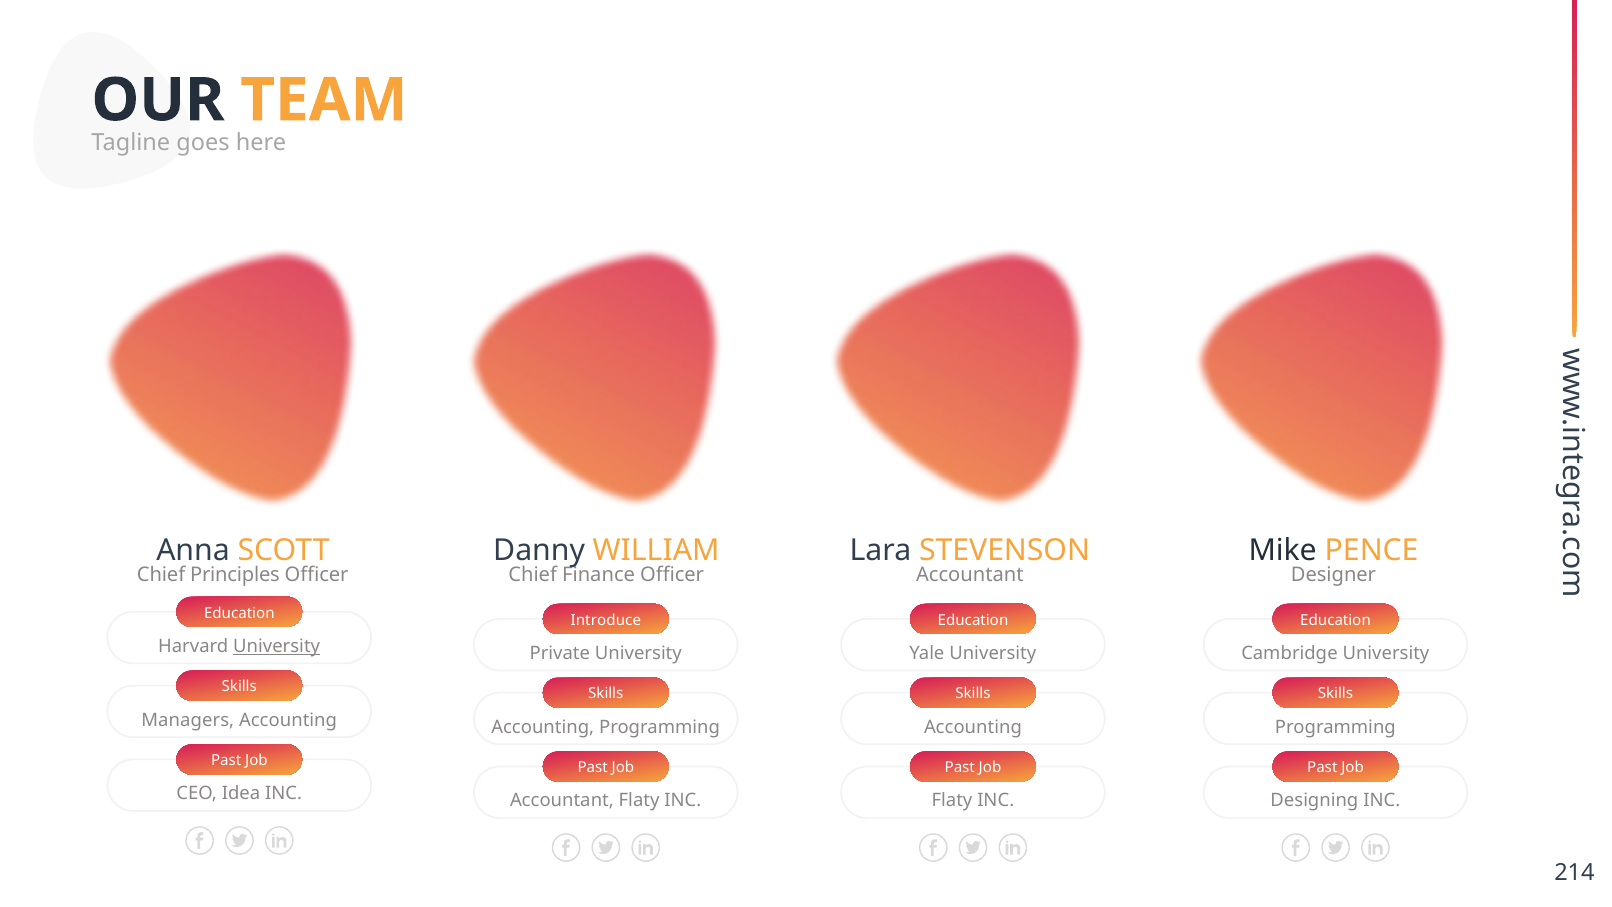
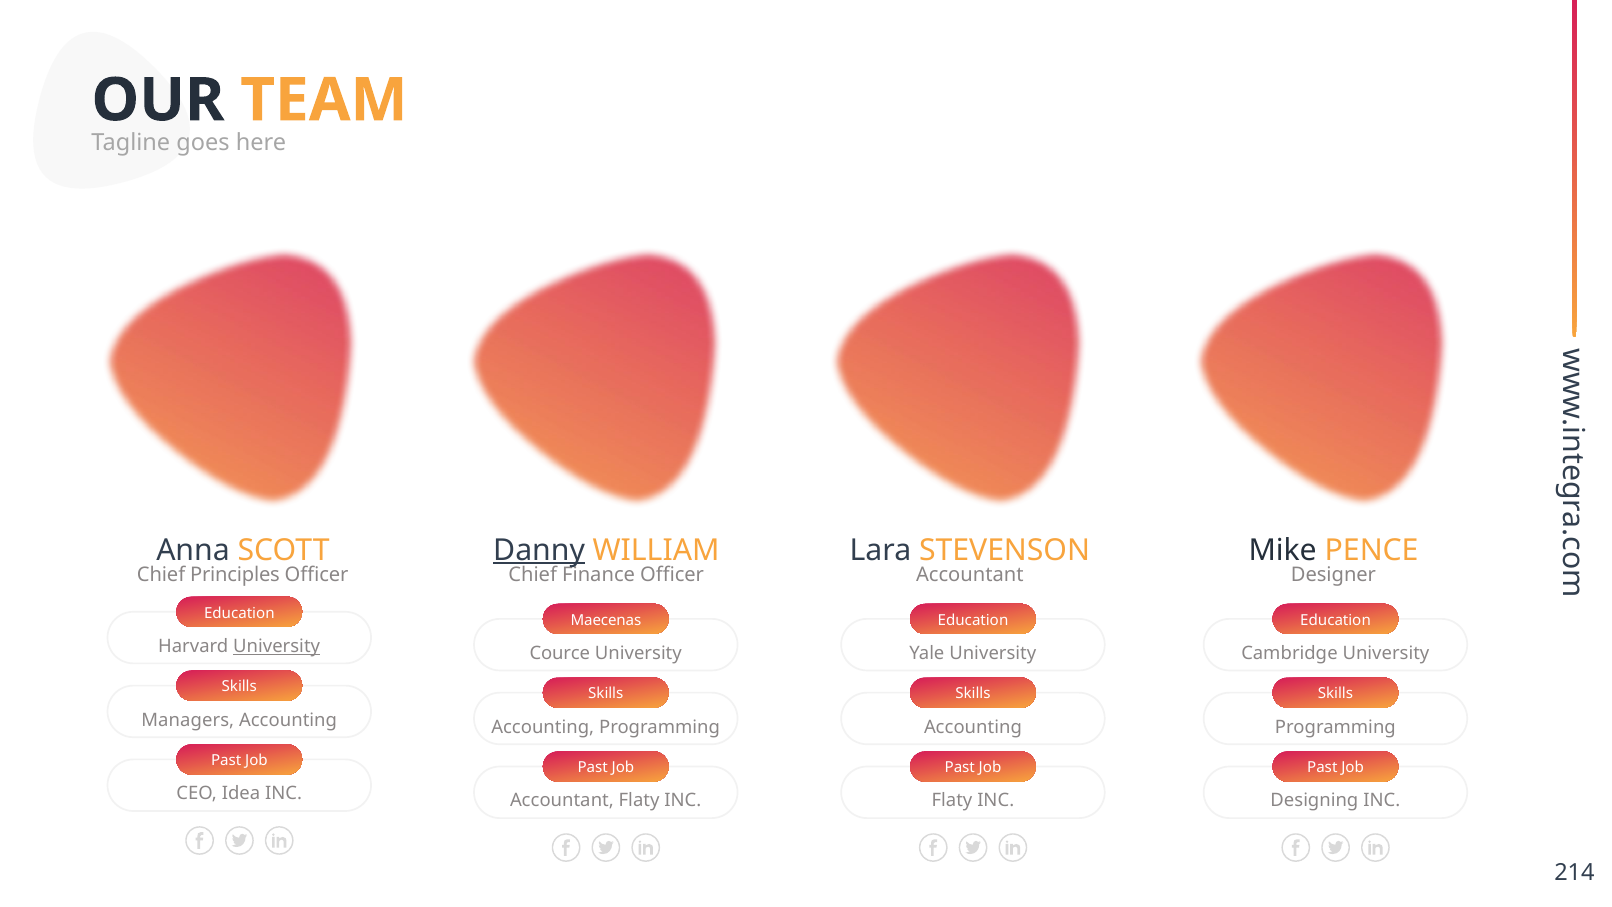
Danny underline: none -> present
Introduce: Introduce -> Maecenas
Private: Private -> Cource
